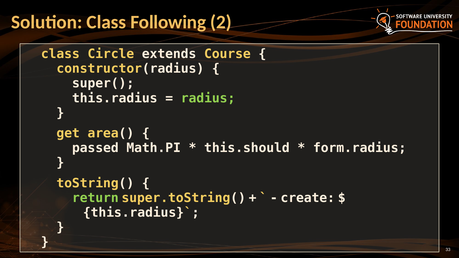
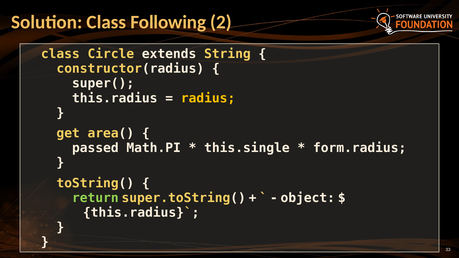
Course: Course -> String
radius colour: light green -> yellow
this.should: this.should -> this.single
create: create -> object
